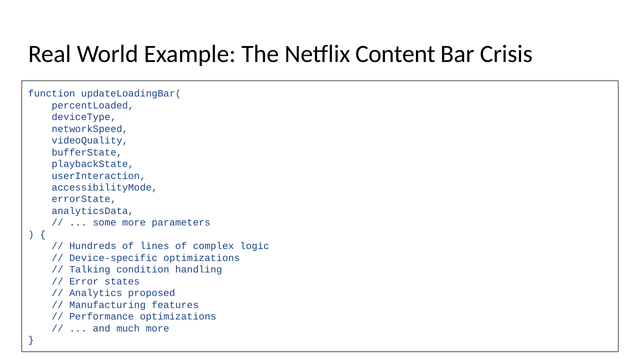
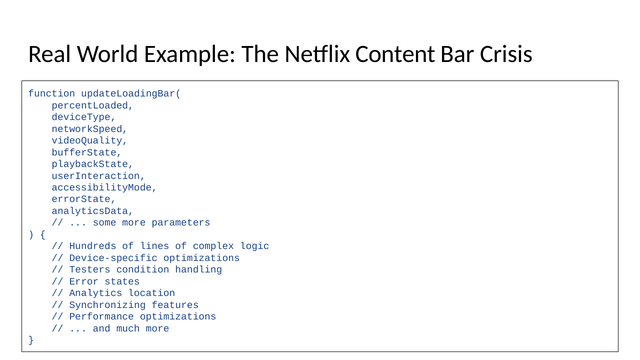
Talking: Talking -> Testers
proposed: proposed -> location
Manufacturing: Manufacturing -> Synchronizing
